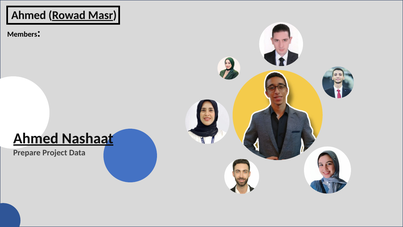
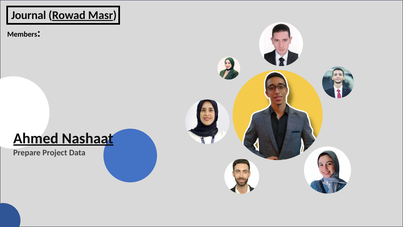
Ahmed at (29, 15): Ahmed -> Journal
